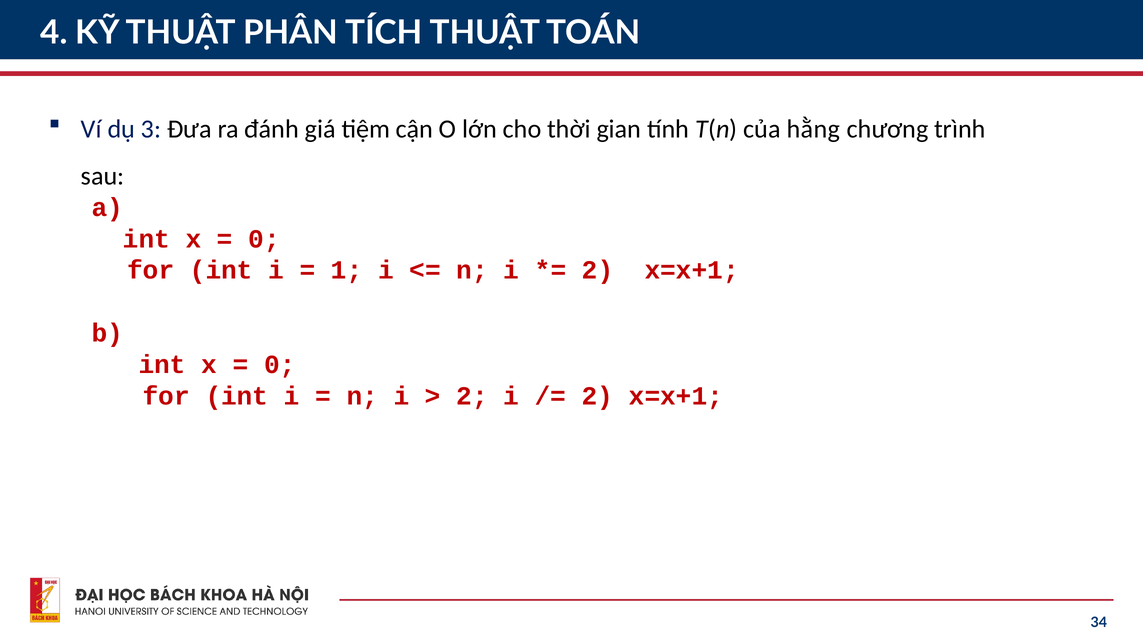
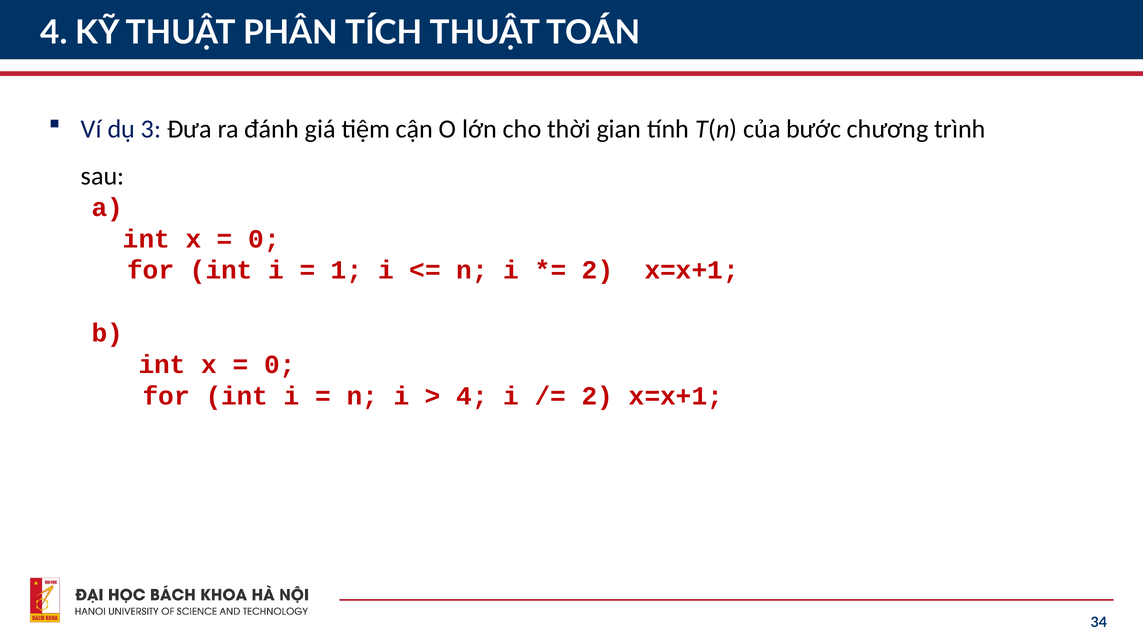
hằng: hằng -> bước
2 at (472, 396): 2 -> 4
